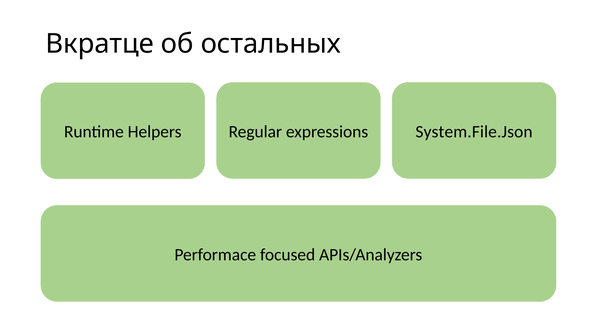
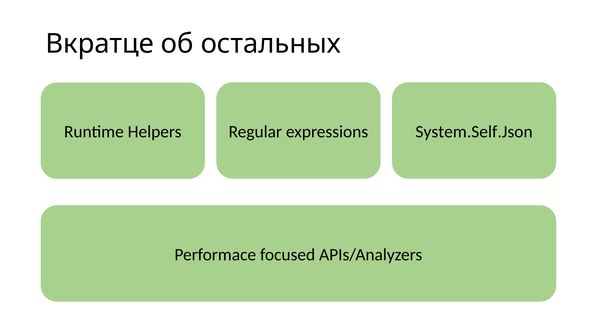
System.File.Json: System.File.Json -> System.Self.Json
